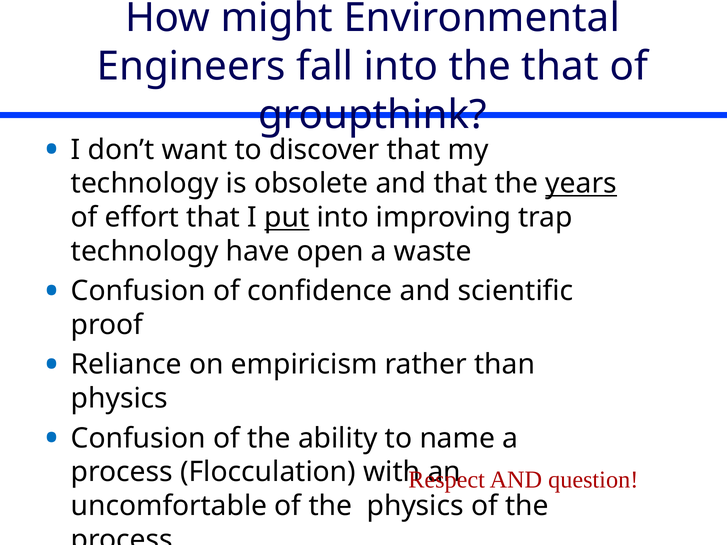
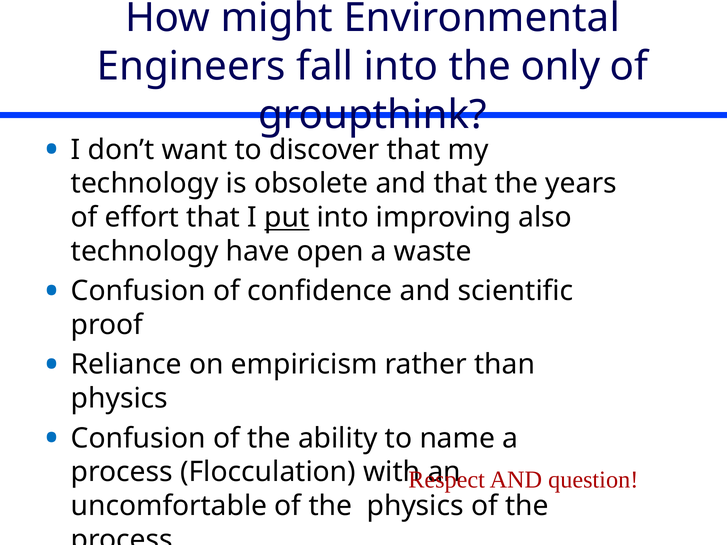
the that: that -> only
years underline: present -> none
trap: trap -> also
